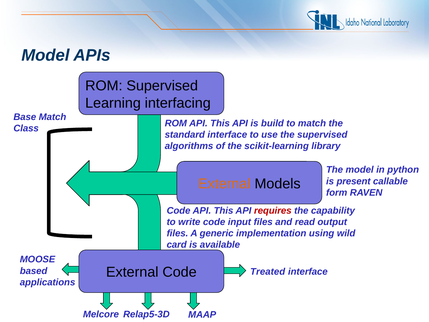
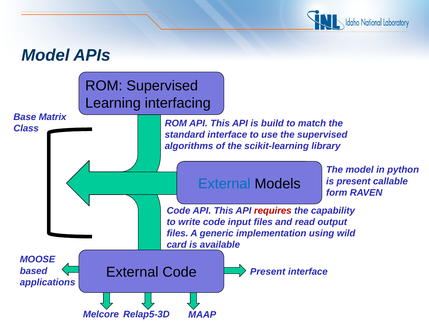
Base Match: Match -> Matrix
External at (224, 183) colour: orange -> blue
Treated at (268, 271): Treated -> Present
